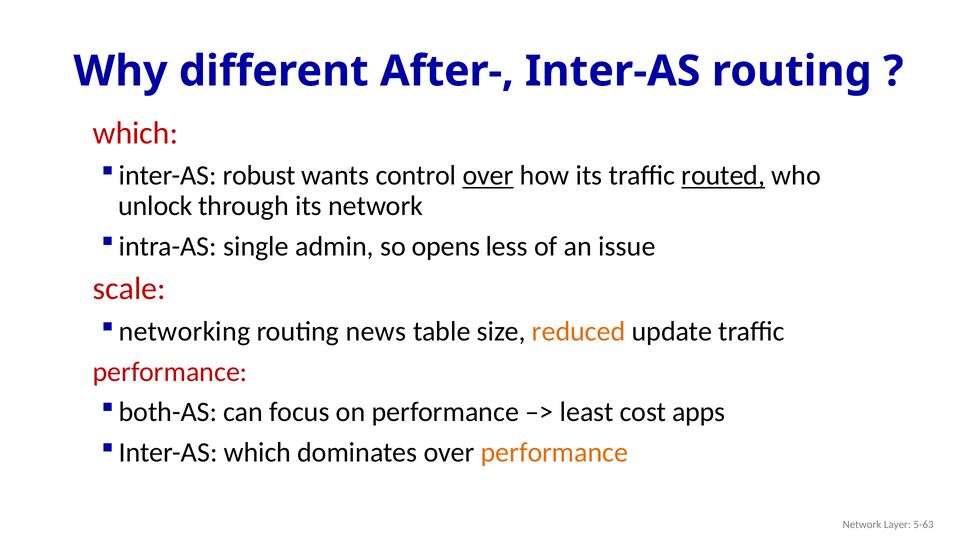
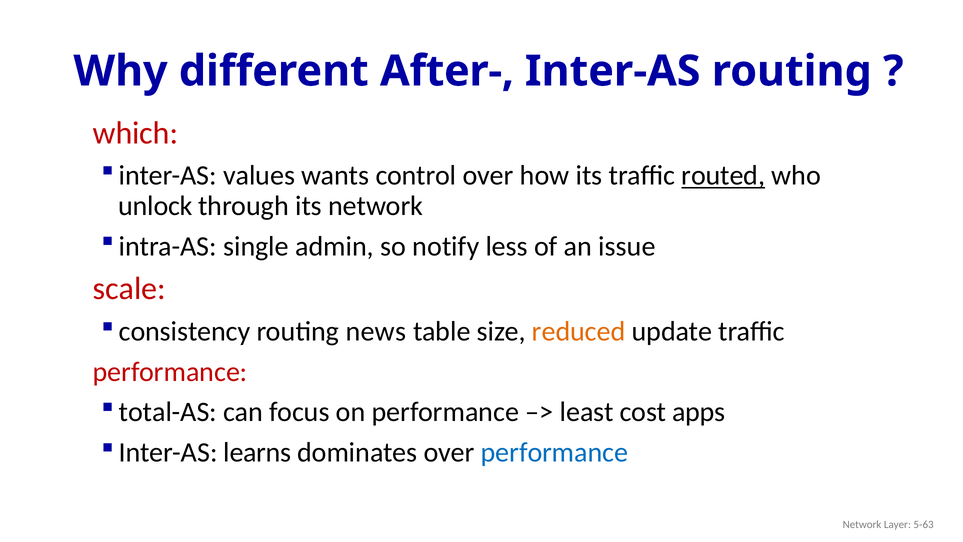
robust: robust -> values
over at (488, 176) underline: present -> none
opens: opens -> notify
networking: networking -> consistency
both-AS: both-AS -> total-AS
Inter-AS which: which -> learns
performance at (554, 452) colour: orange -> blue
